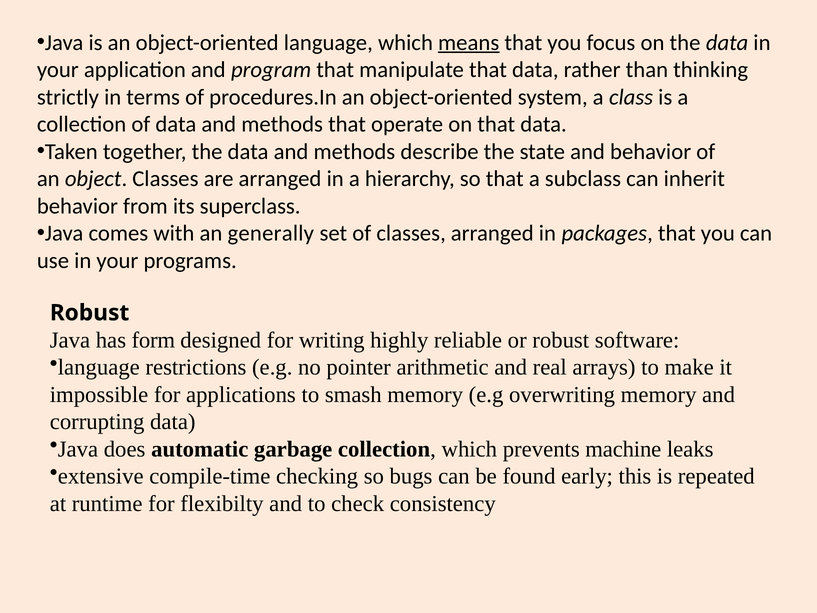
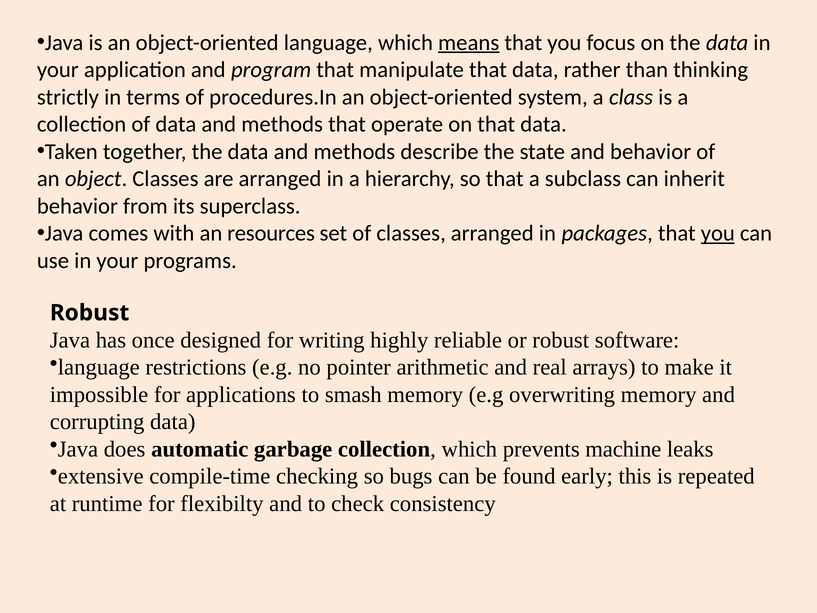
generally: generally -> resources
you at (718, 233) underline: none -> present
form: form -> once
